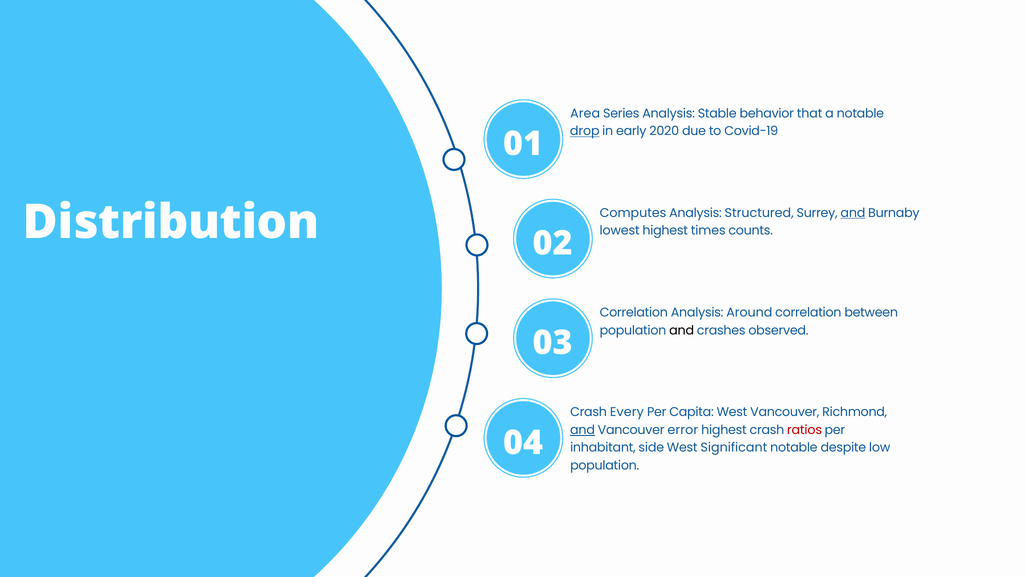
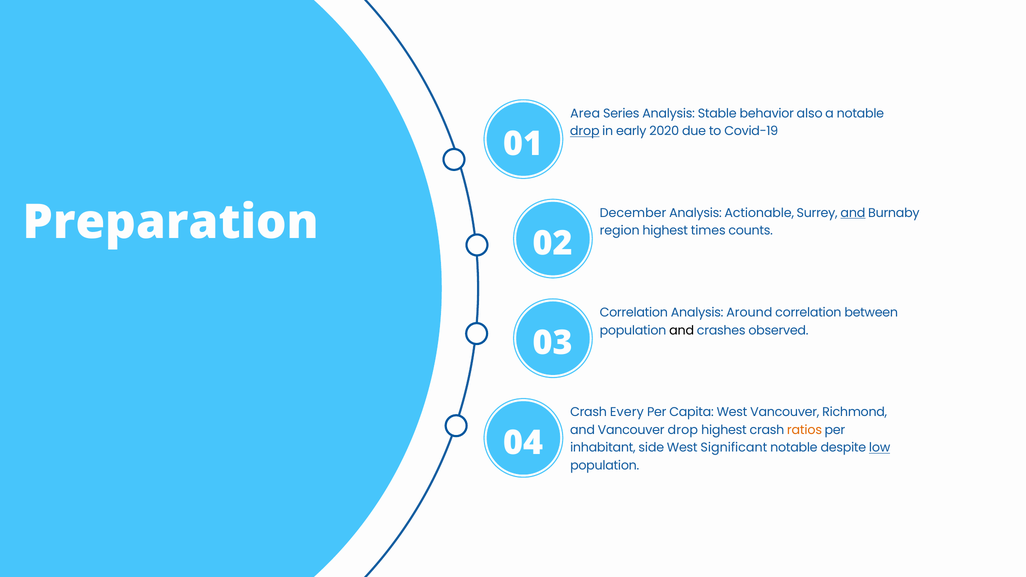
that: that -> also
Distribution: Distribution -> Preparation
Computes: Computes -> December
Structured: Structured -> Actionable
lowest: lowest -> region
and at (583, 430) underline: present -> none
Vancouver error: error -> drop
ratios colour: red -> orange
low underline: none -> present
